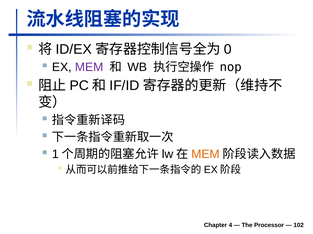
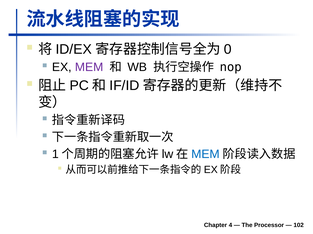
MEM at (205, 155) colour: orange -> blue
